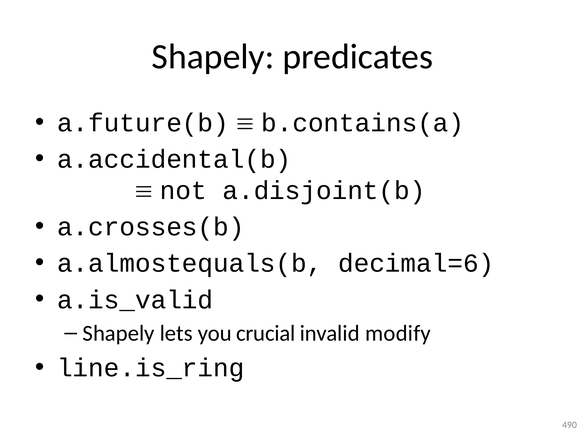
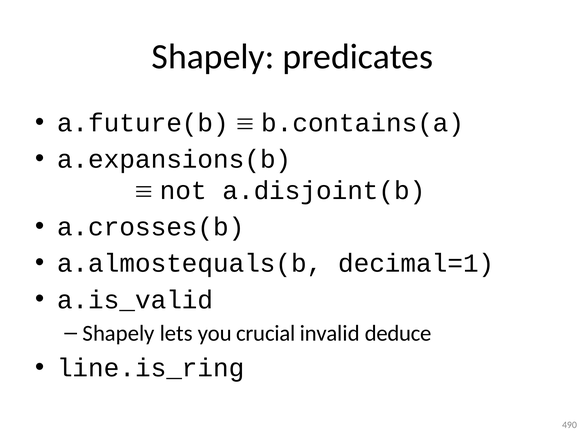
a.accidental(b: a.accidental(b -> a.expansions(b
decimal=6: decimal=6 -> decimal=1
modify: modify -> deduce
